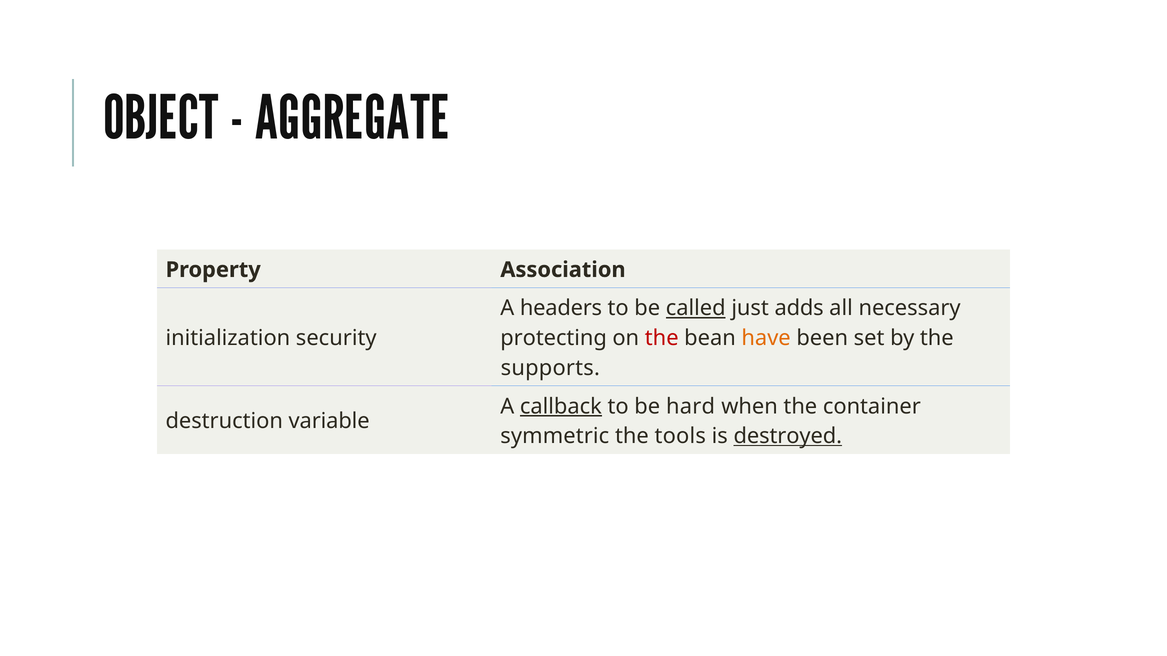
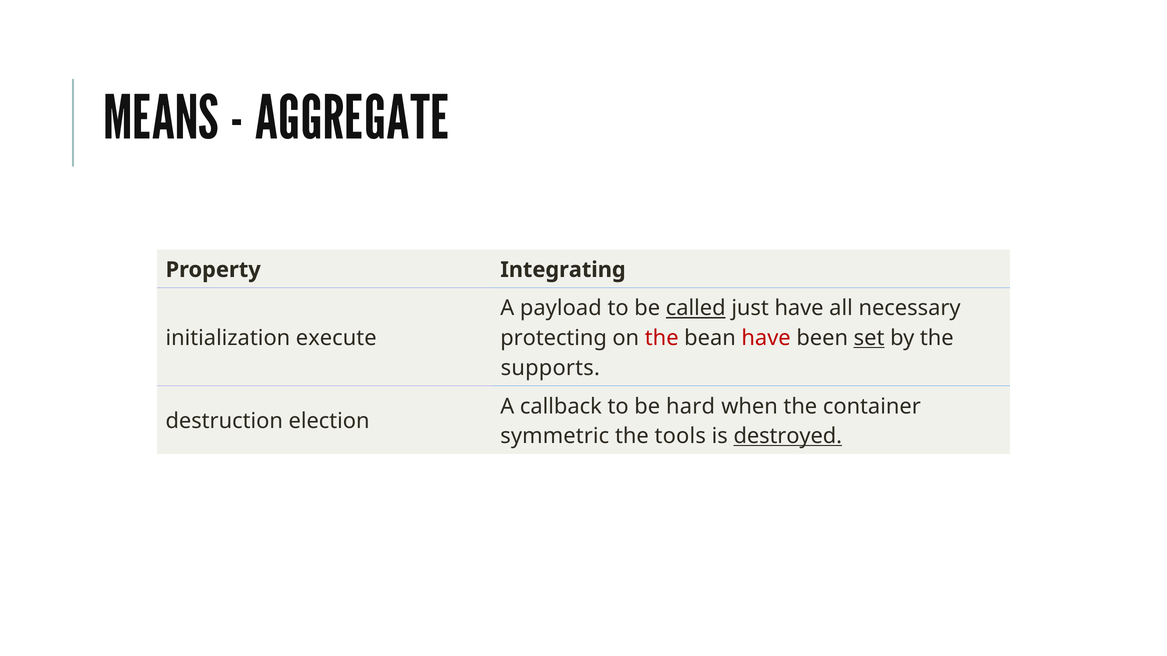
OBJECT: OBJECT -> MEANS
Association: Association -> Integrating
headers: headers -> payload
just adds: adds -> have
security: security -> execute
have at (766, 338) colour: orange -> red
set underline: none -> present
callback underline: present -> none
variable: variable -> election
